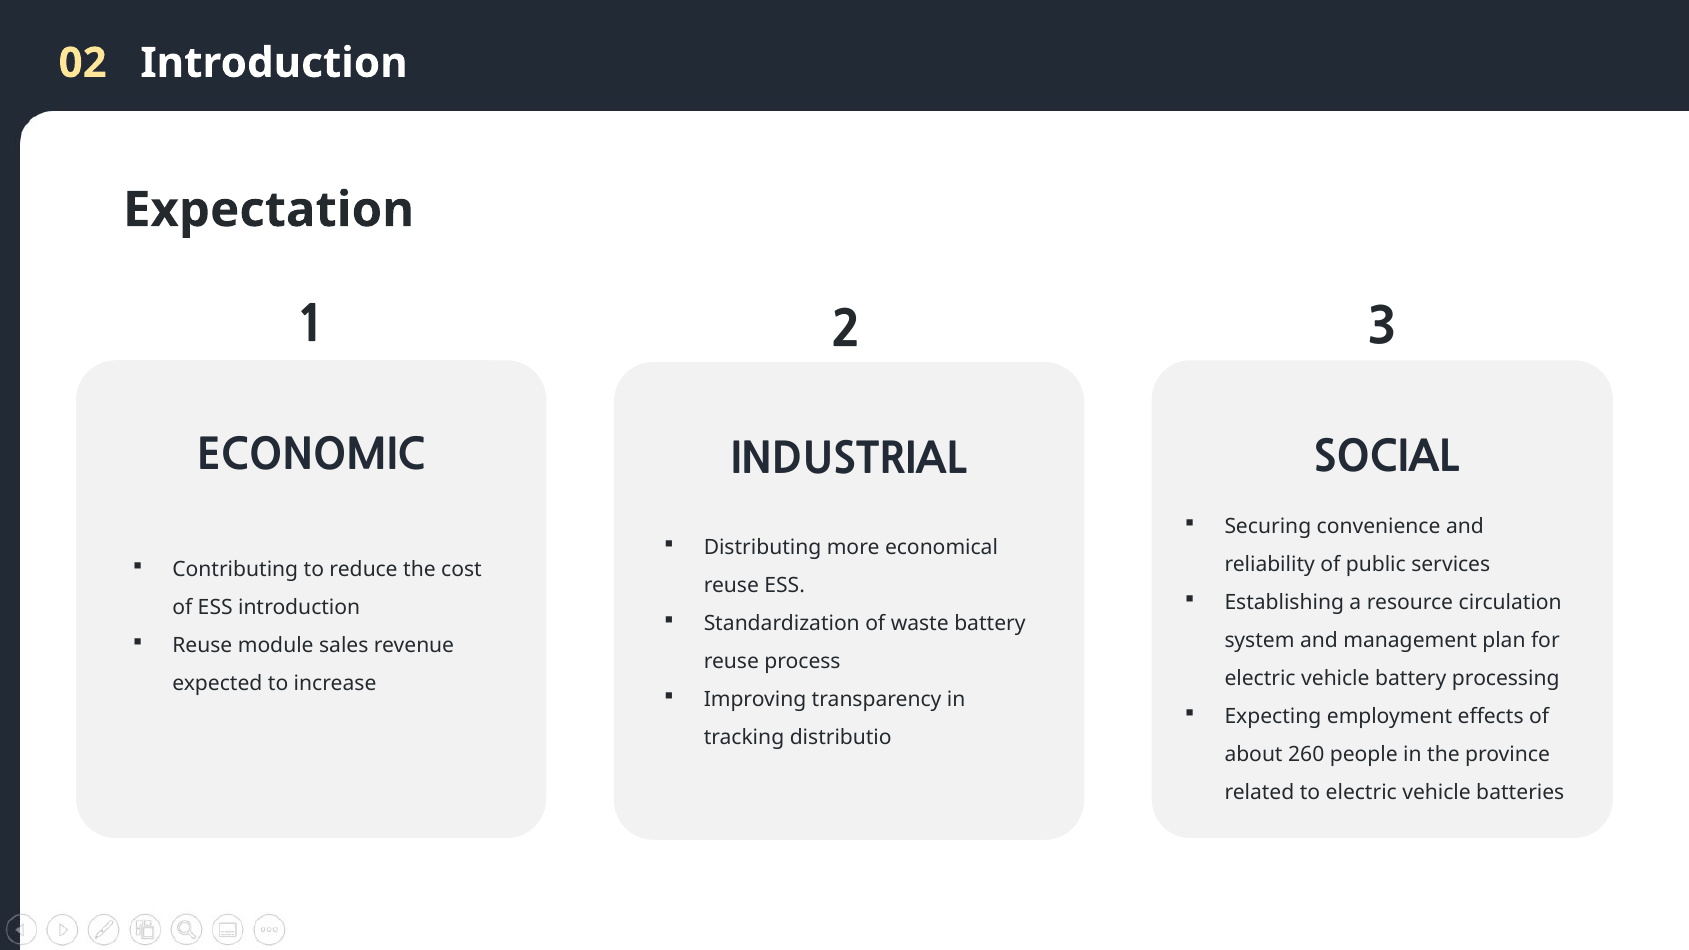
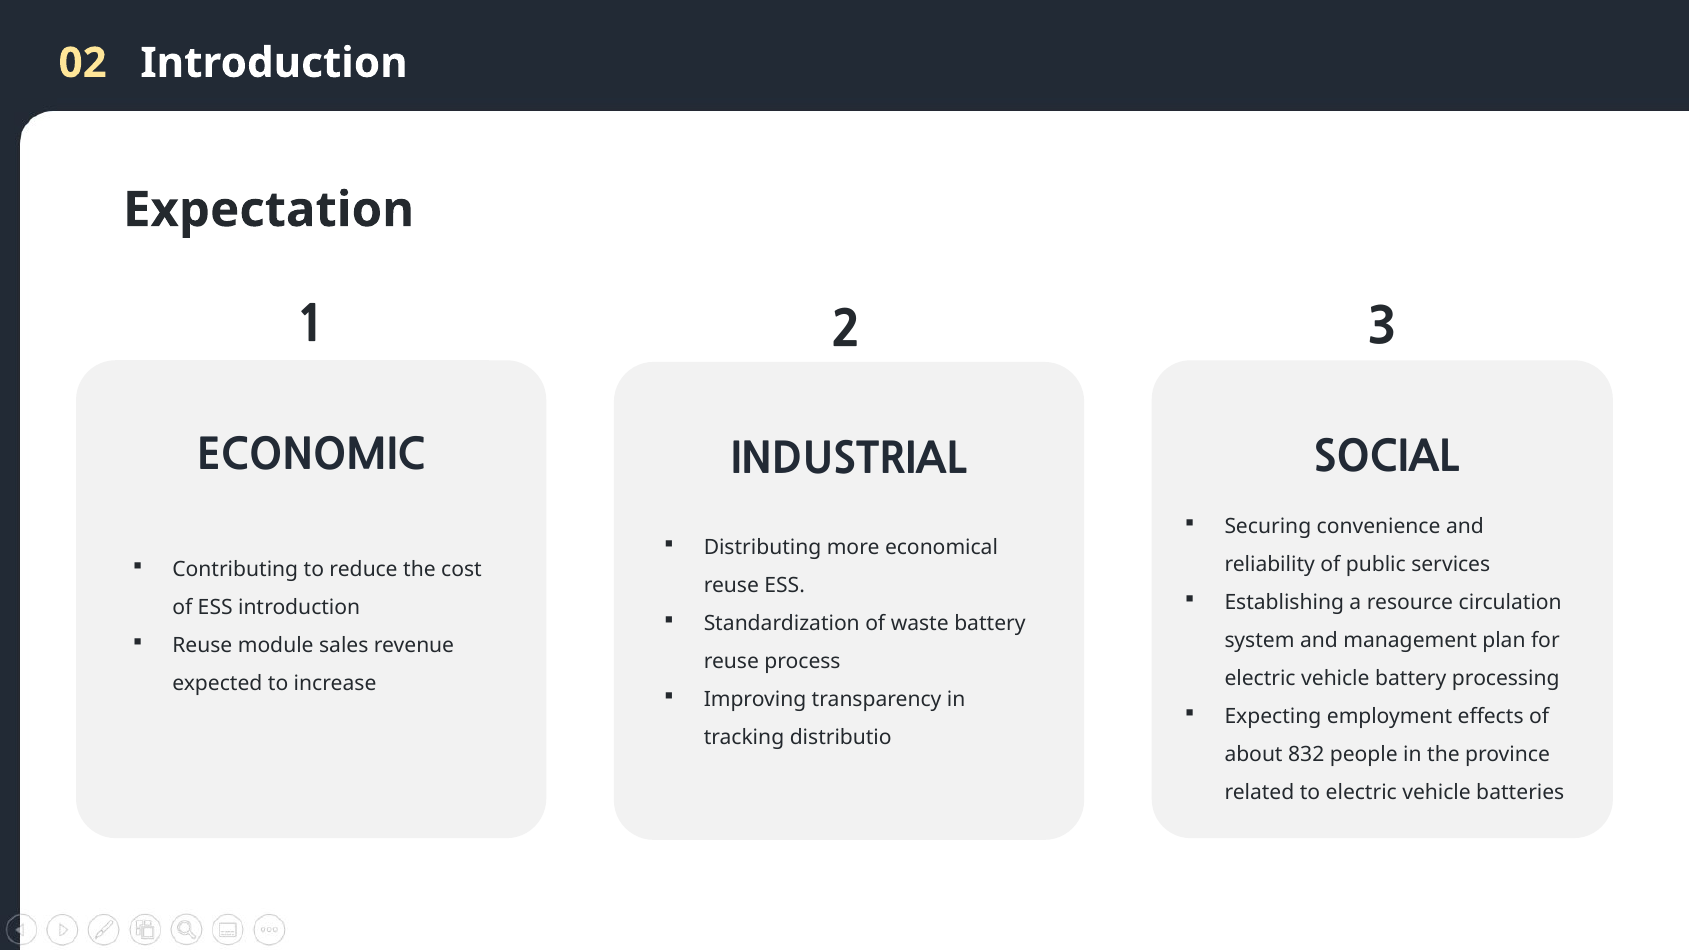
260: 260 -> 832
